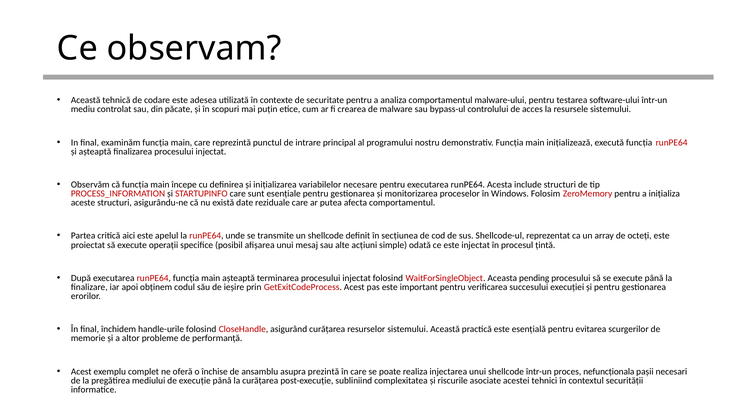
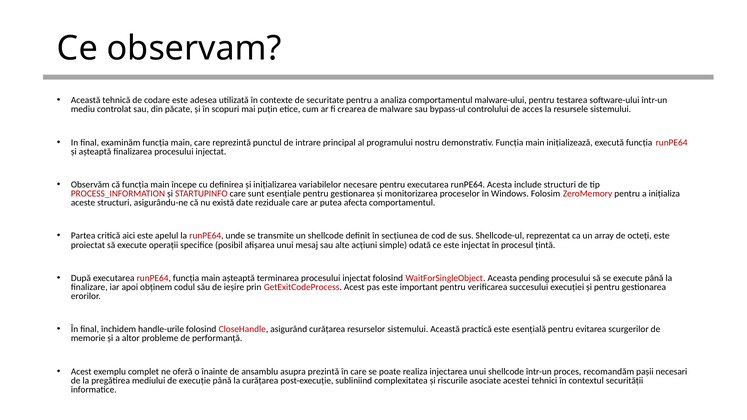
închise: închise -> înainte
nefuncționala: nefuncționala -> recomandăm
